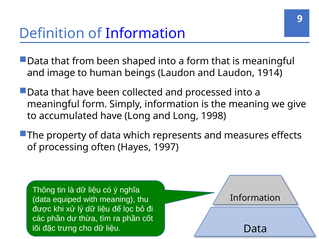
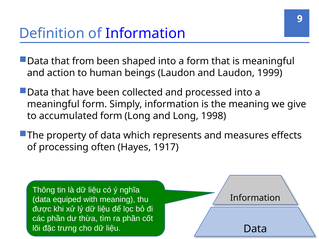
image: image -> action
1914: 1914 -> 1999
accumulated have: have -> form
1997: 1997 -> 1917
